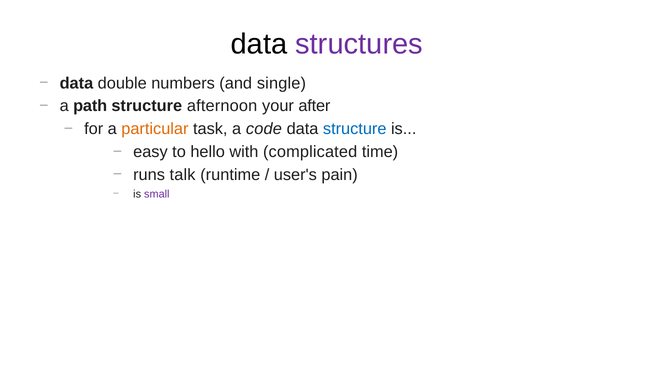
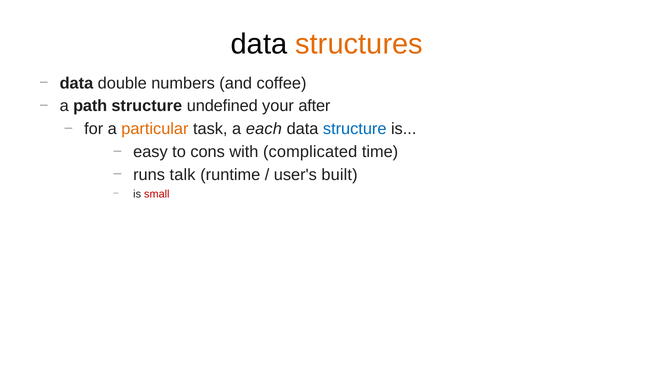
structures colour: purple -> orange
single: single -> coffee
afternoon: afternoon -> undefined
code: code -> each
hello: hello -> cons
pain: pain -> built
small colour: purple -> red
